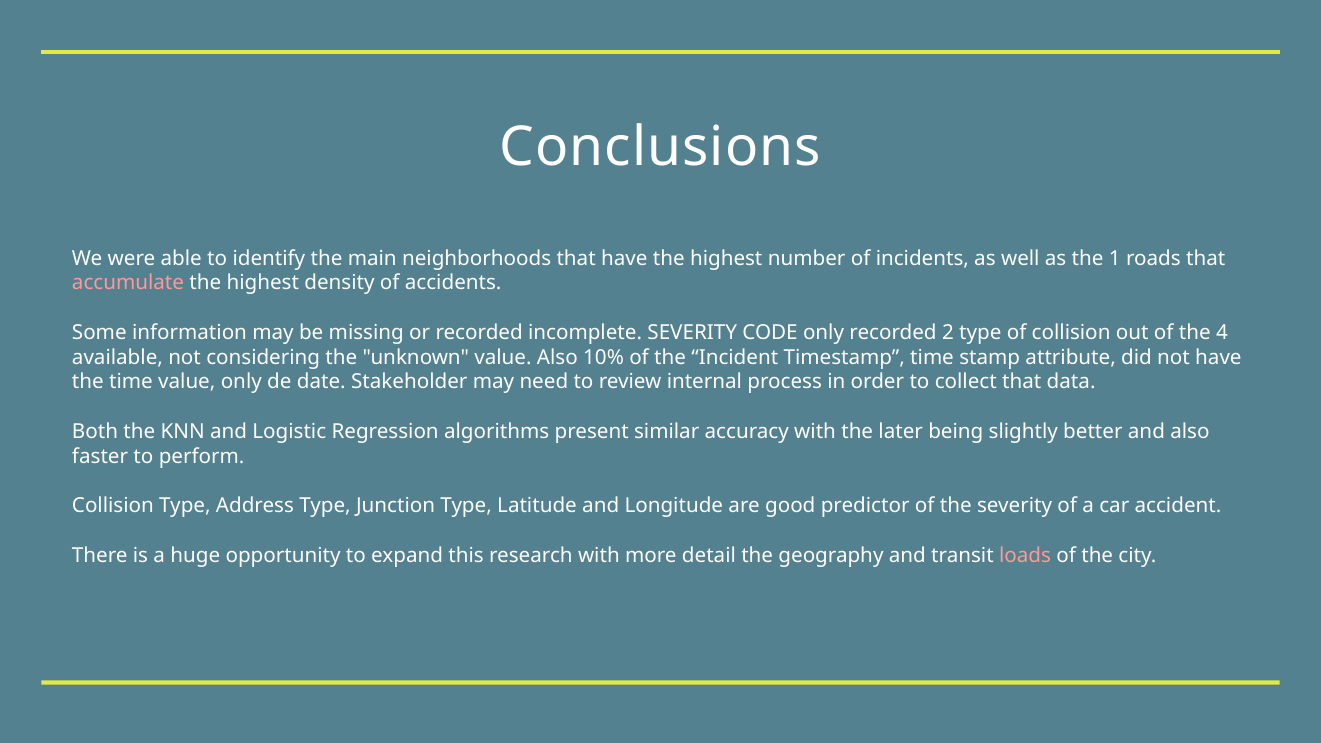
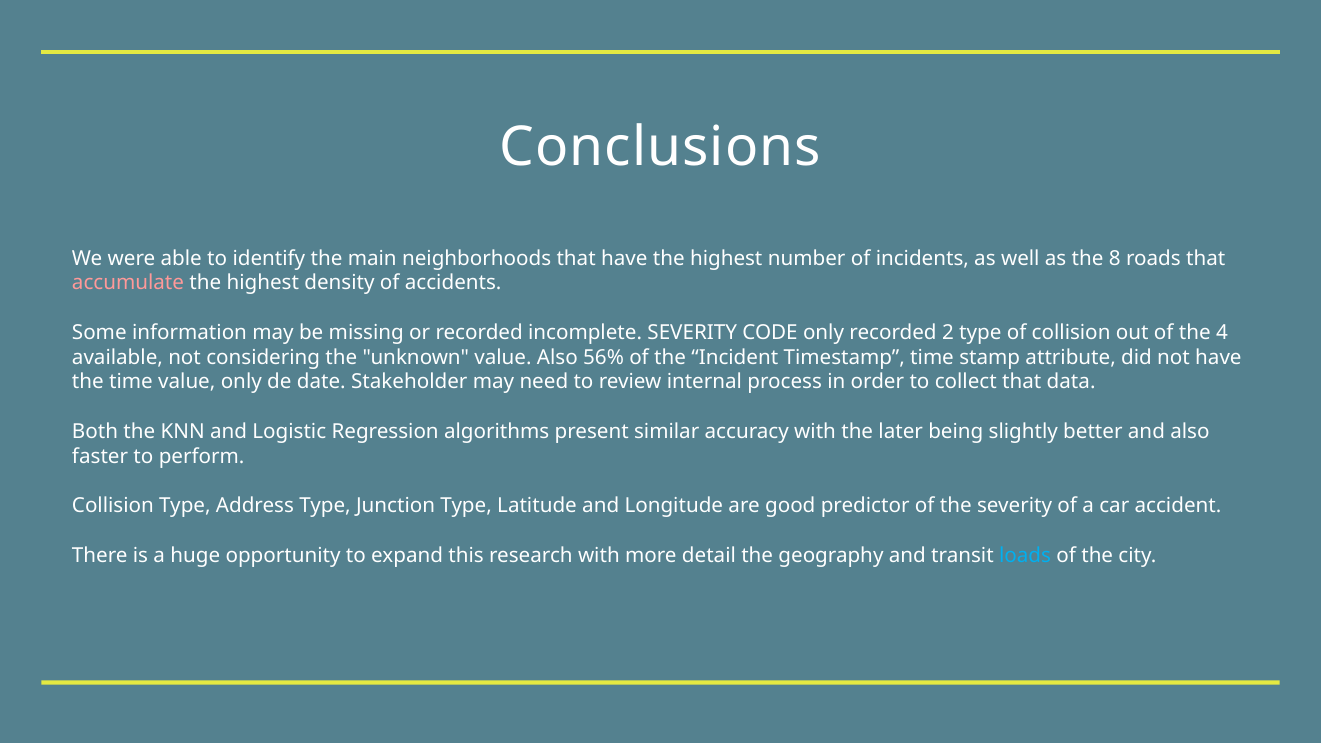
1: 1 -> 8
10%: 10% -> 56%
loads colour: pink -> light blue
